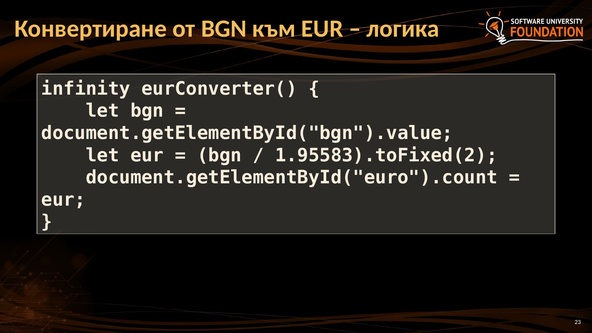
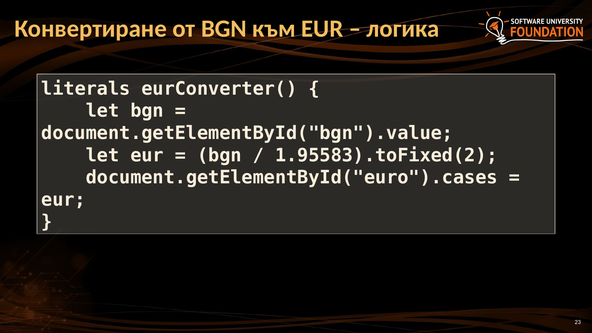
infinity: infinity -> literals
document.getElementById("euro").count: document.getElementById("euro").count -> document.getElementById("euro").cases
